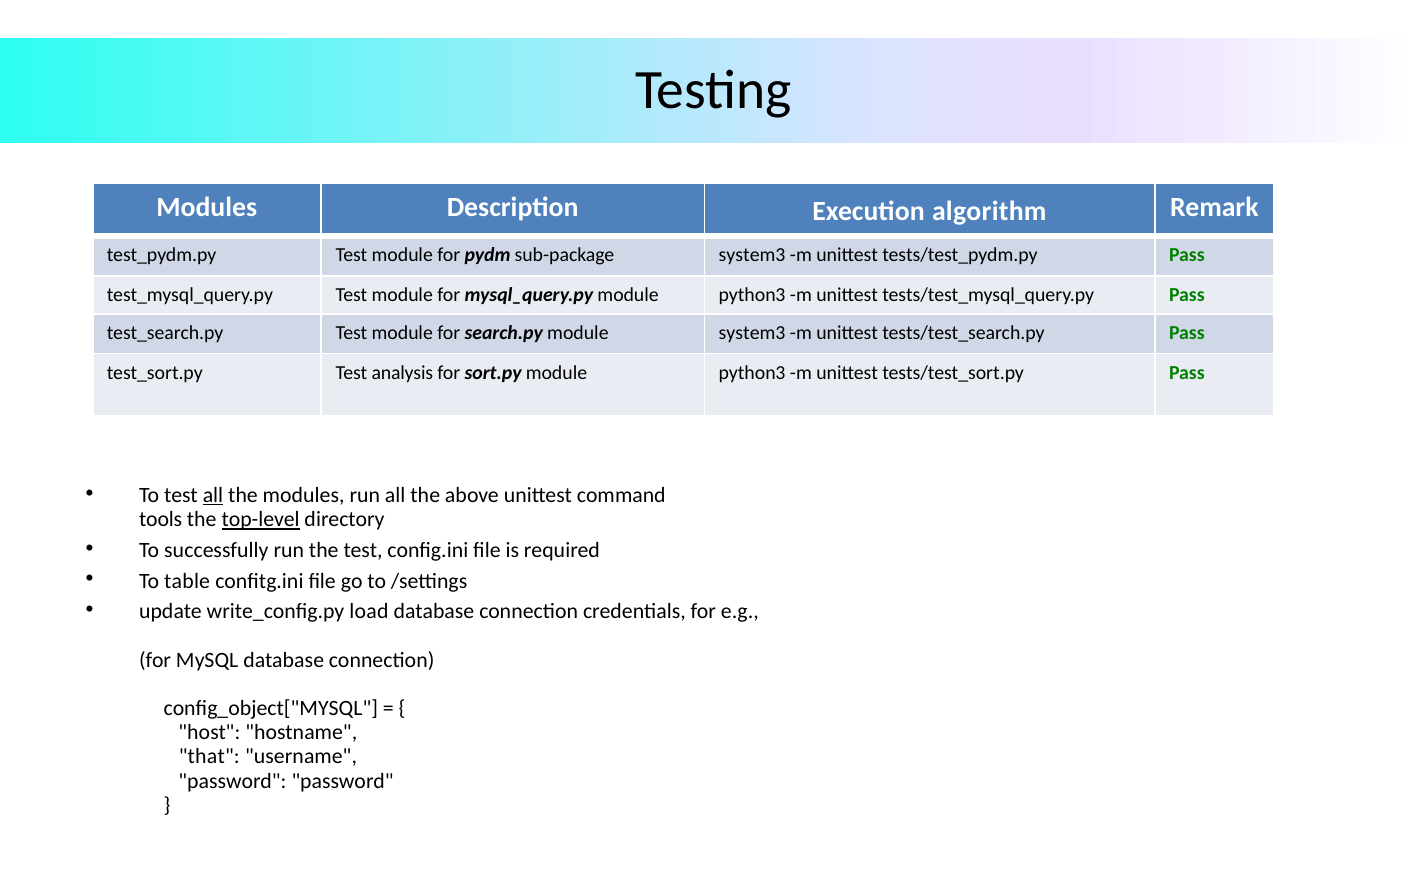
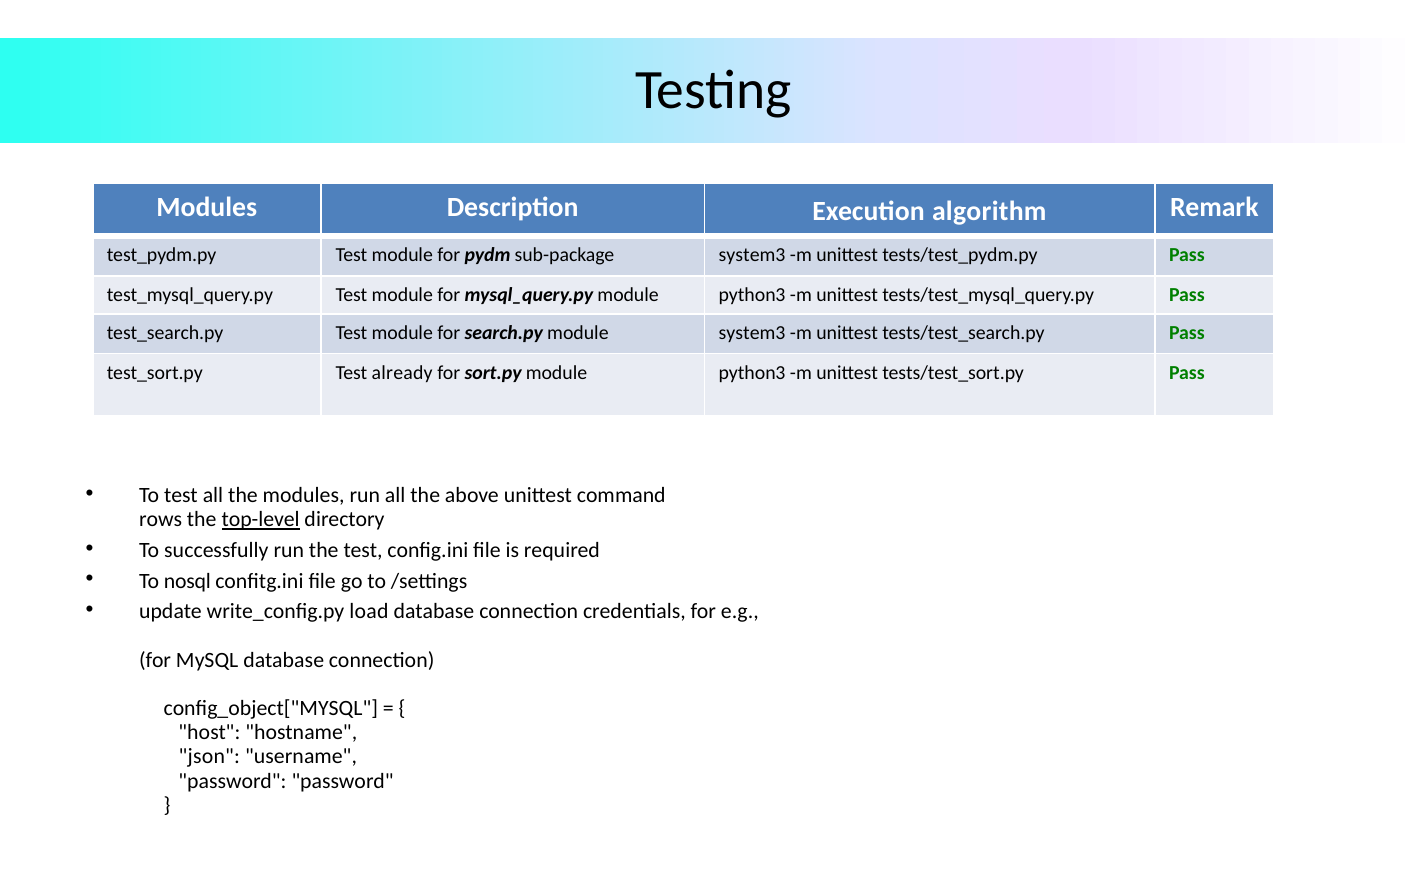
analysis: analysis -> already
all at (213, 495) underline: present -> none
tools: tools -> rows
table: table -> nosql
that: that -> json
